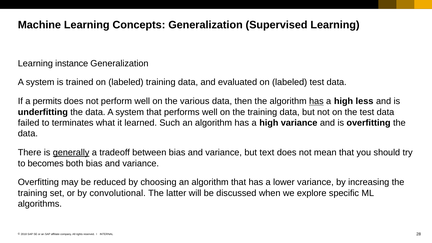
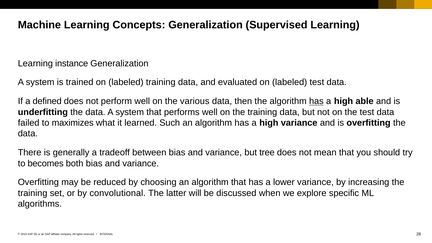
permits: permits -> defined
less: less -> able
terminates: terminates -> maximizes
generally underline: present -> none
text: text -> tree
